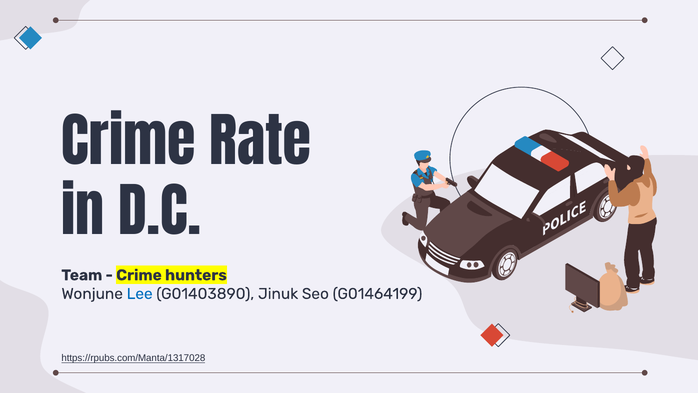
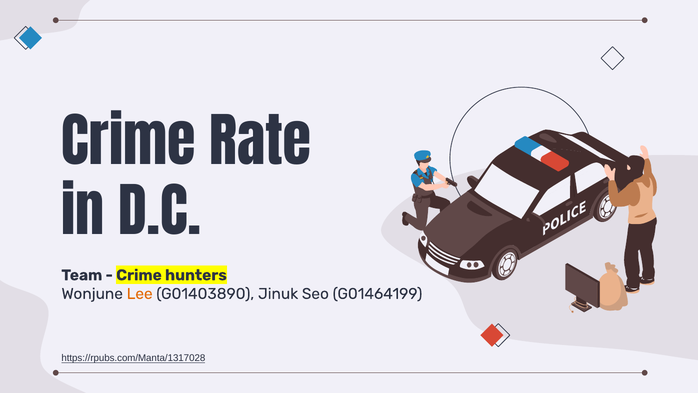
Lee colour: blue -> orange
